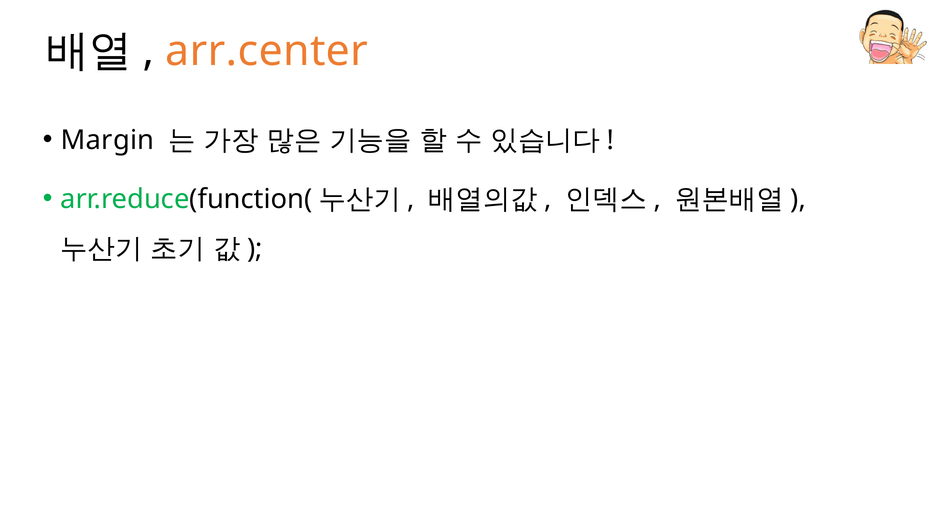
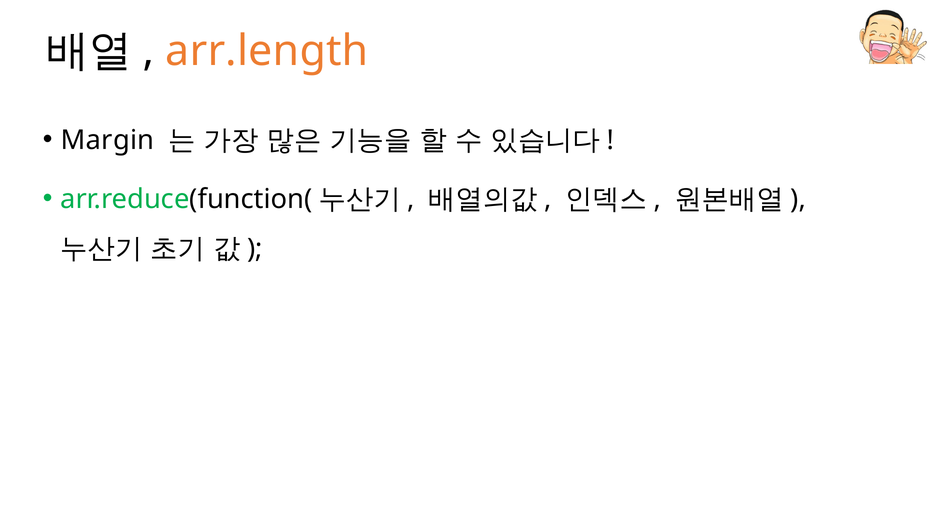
arr.center: arr.center -> arr.length
